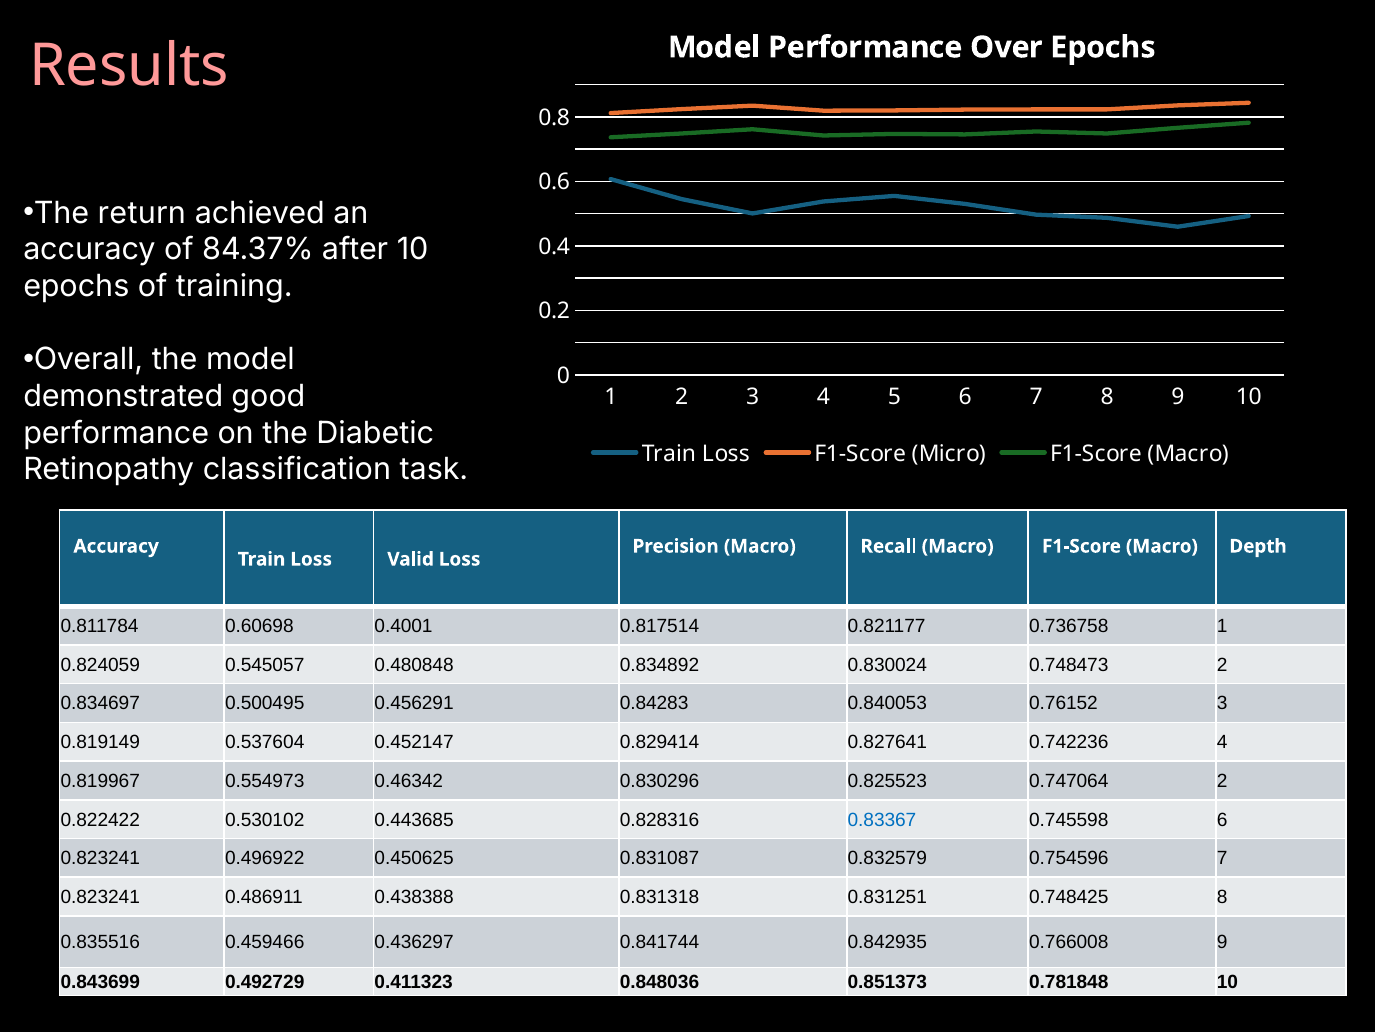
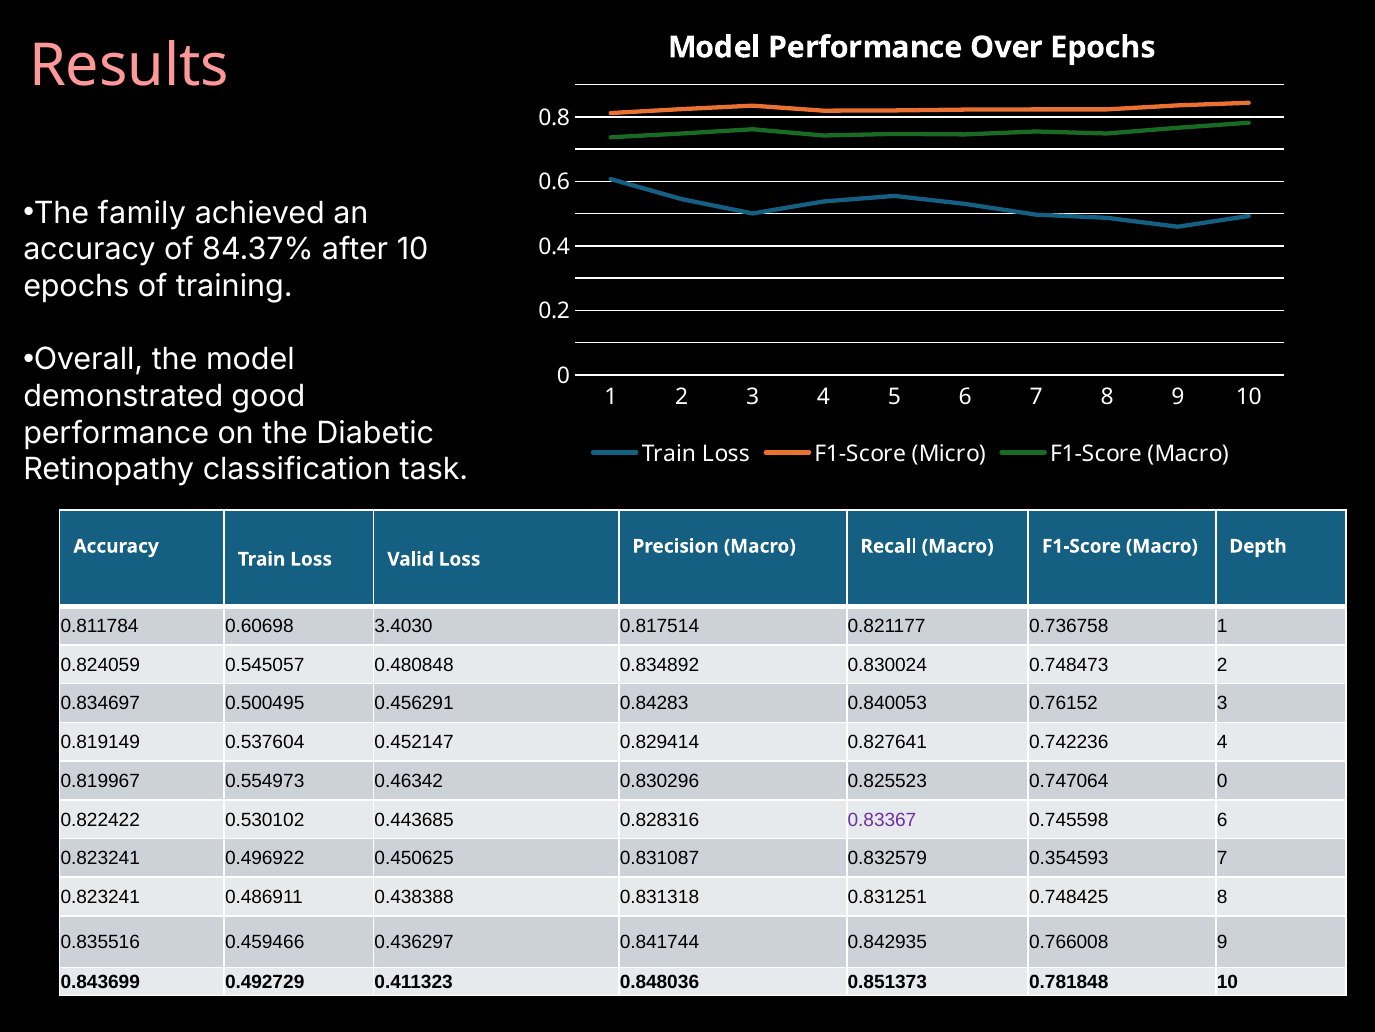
return: return -> family
0.4001: 0.4001 -> 3.4030
0.747064 2: 2 -> 0
0.83367 colour: blue -> purple
0.754596: 0.754596 -> 0.354593
